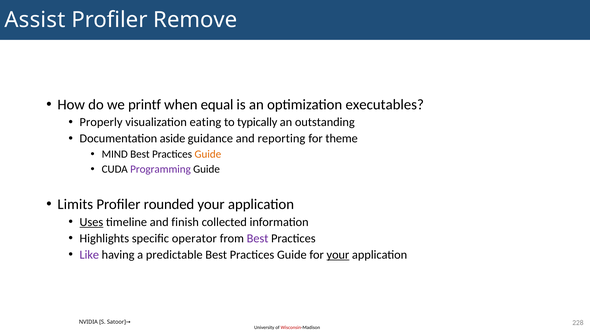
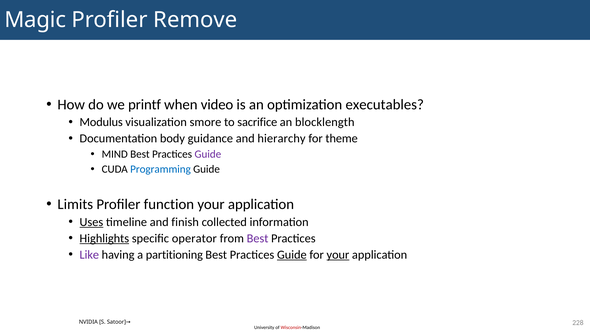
Assist: Assist -> Magic
equal: equal -> video
Properly: Properly -> Modulus
eating: eating -> smore
typically: typically -> sacrifice
outstanding: outstanding -> blocklength
aside: aside -> body
reporting: reporting -> hierarchy
Guide at (208, 154) colour: orange -> purple
Programming colour: purple -> blue
rounded: rounded -> function
Highlights underline: none -> present
predictable: predictable -> partitioning
Guide at (292, 255) underline: none -> present
